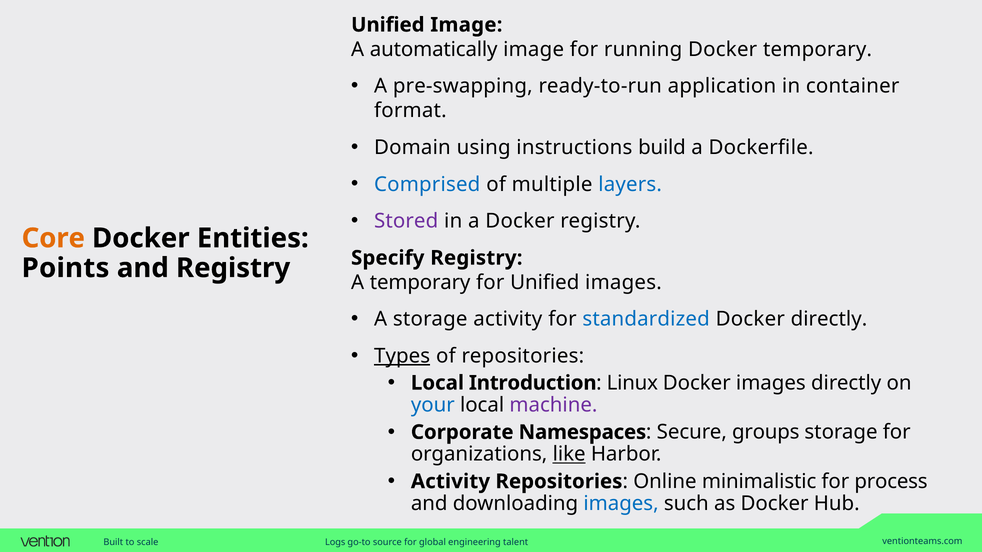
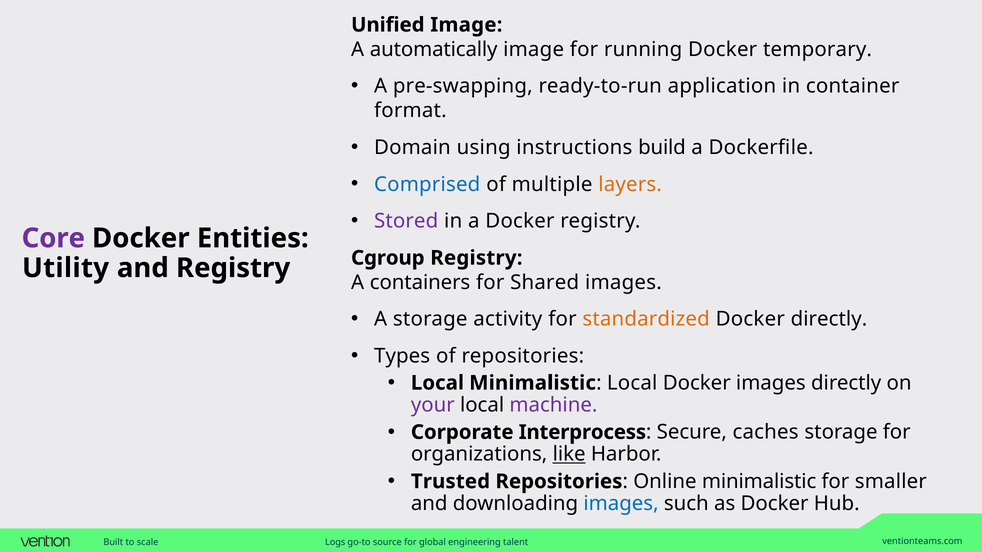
layers colour: blue -> orange
Core colour: orange -> purple
Specify: Specify -> Cgroup
Points: Points -> Utility
A temporary: temporary -> containers
for Unified: Unified -> Shared
standardized colour: blue -> orange
Types underline: present -> none
Local Introduction: Introduction -> Minimalistic
Linux at (632, 383): Linux -> Local
your colour: blue -> purple
Namespaces: Namespaces -> Interprocess
groups: groups -> caches
Activity at (450, 482): Activity -> Trusted
process: process -> smaller
